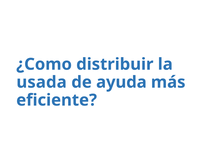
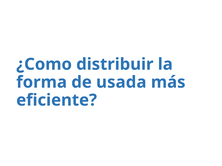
usada: usada -> forma
ayuda: ayuda -> usada
